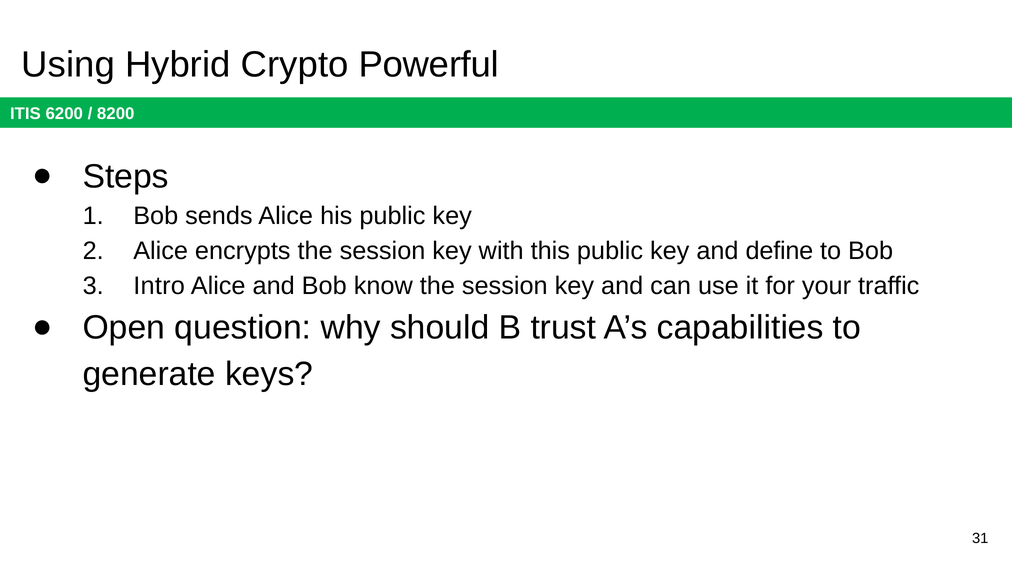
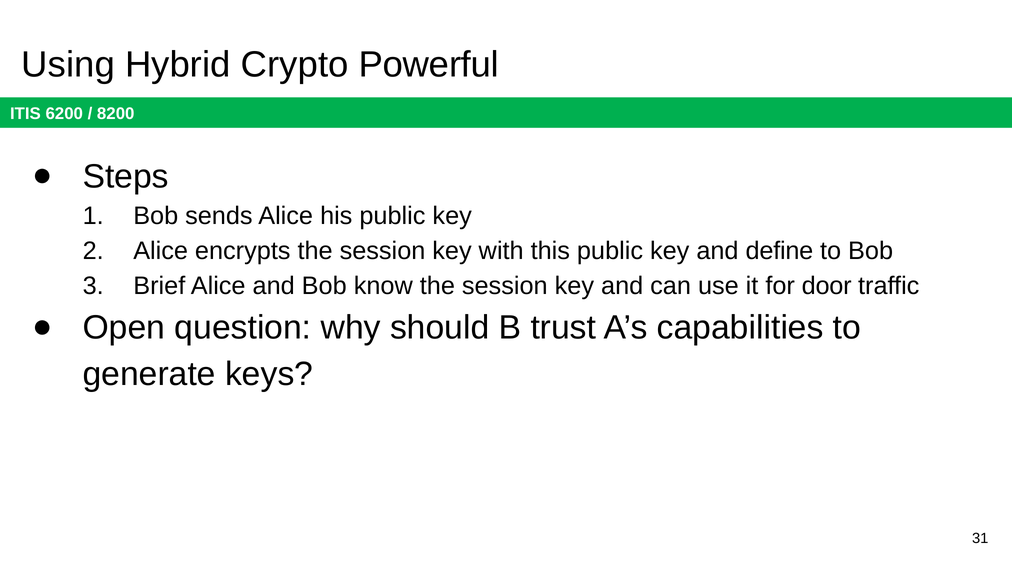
Intro: Intro -> Brief
your: your -> door
